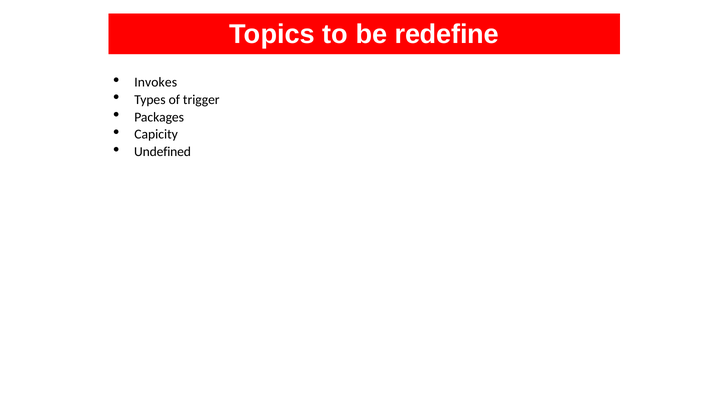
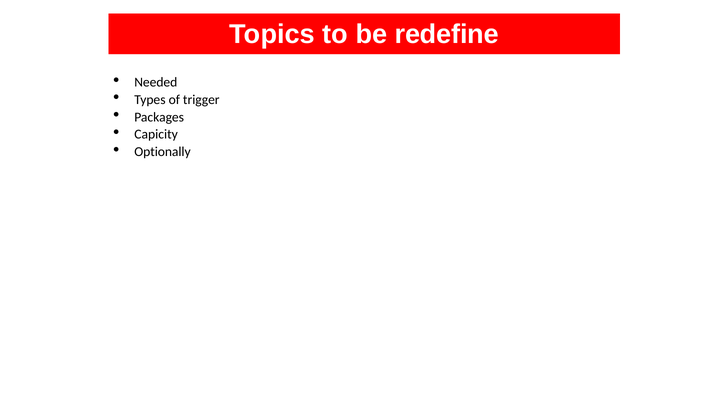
Invokes: Invokes -> Needed
Undefined: Undefined -> Optionally
